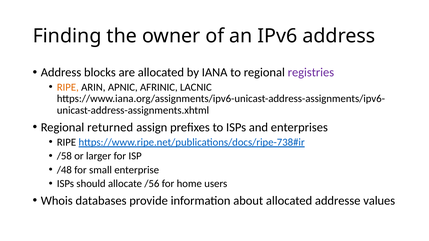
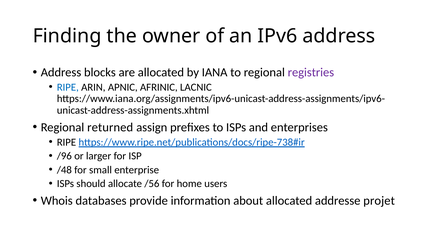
RIPE at (68, 87) colour: orange -> blue
/58: /58 -> /96
values: values -> projet
